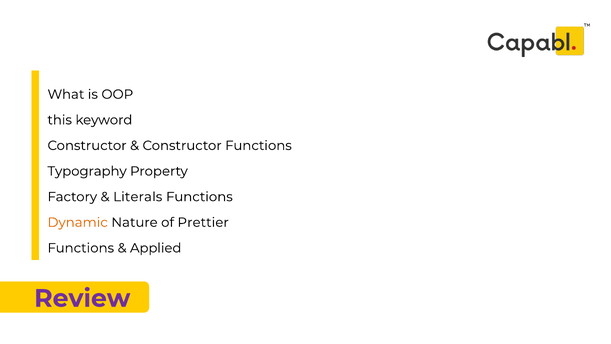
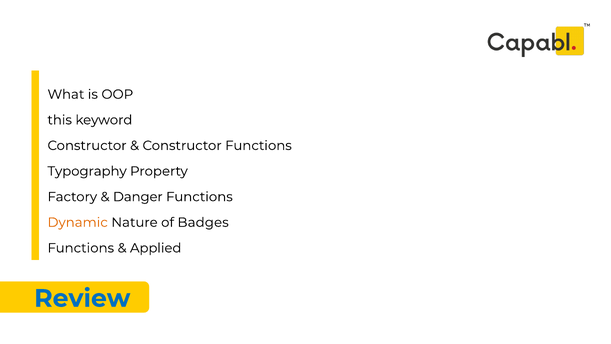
Literals: Literals -> Danger
Prettier: Prettier -> Badges
Review colour: purple -> blue
